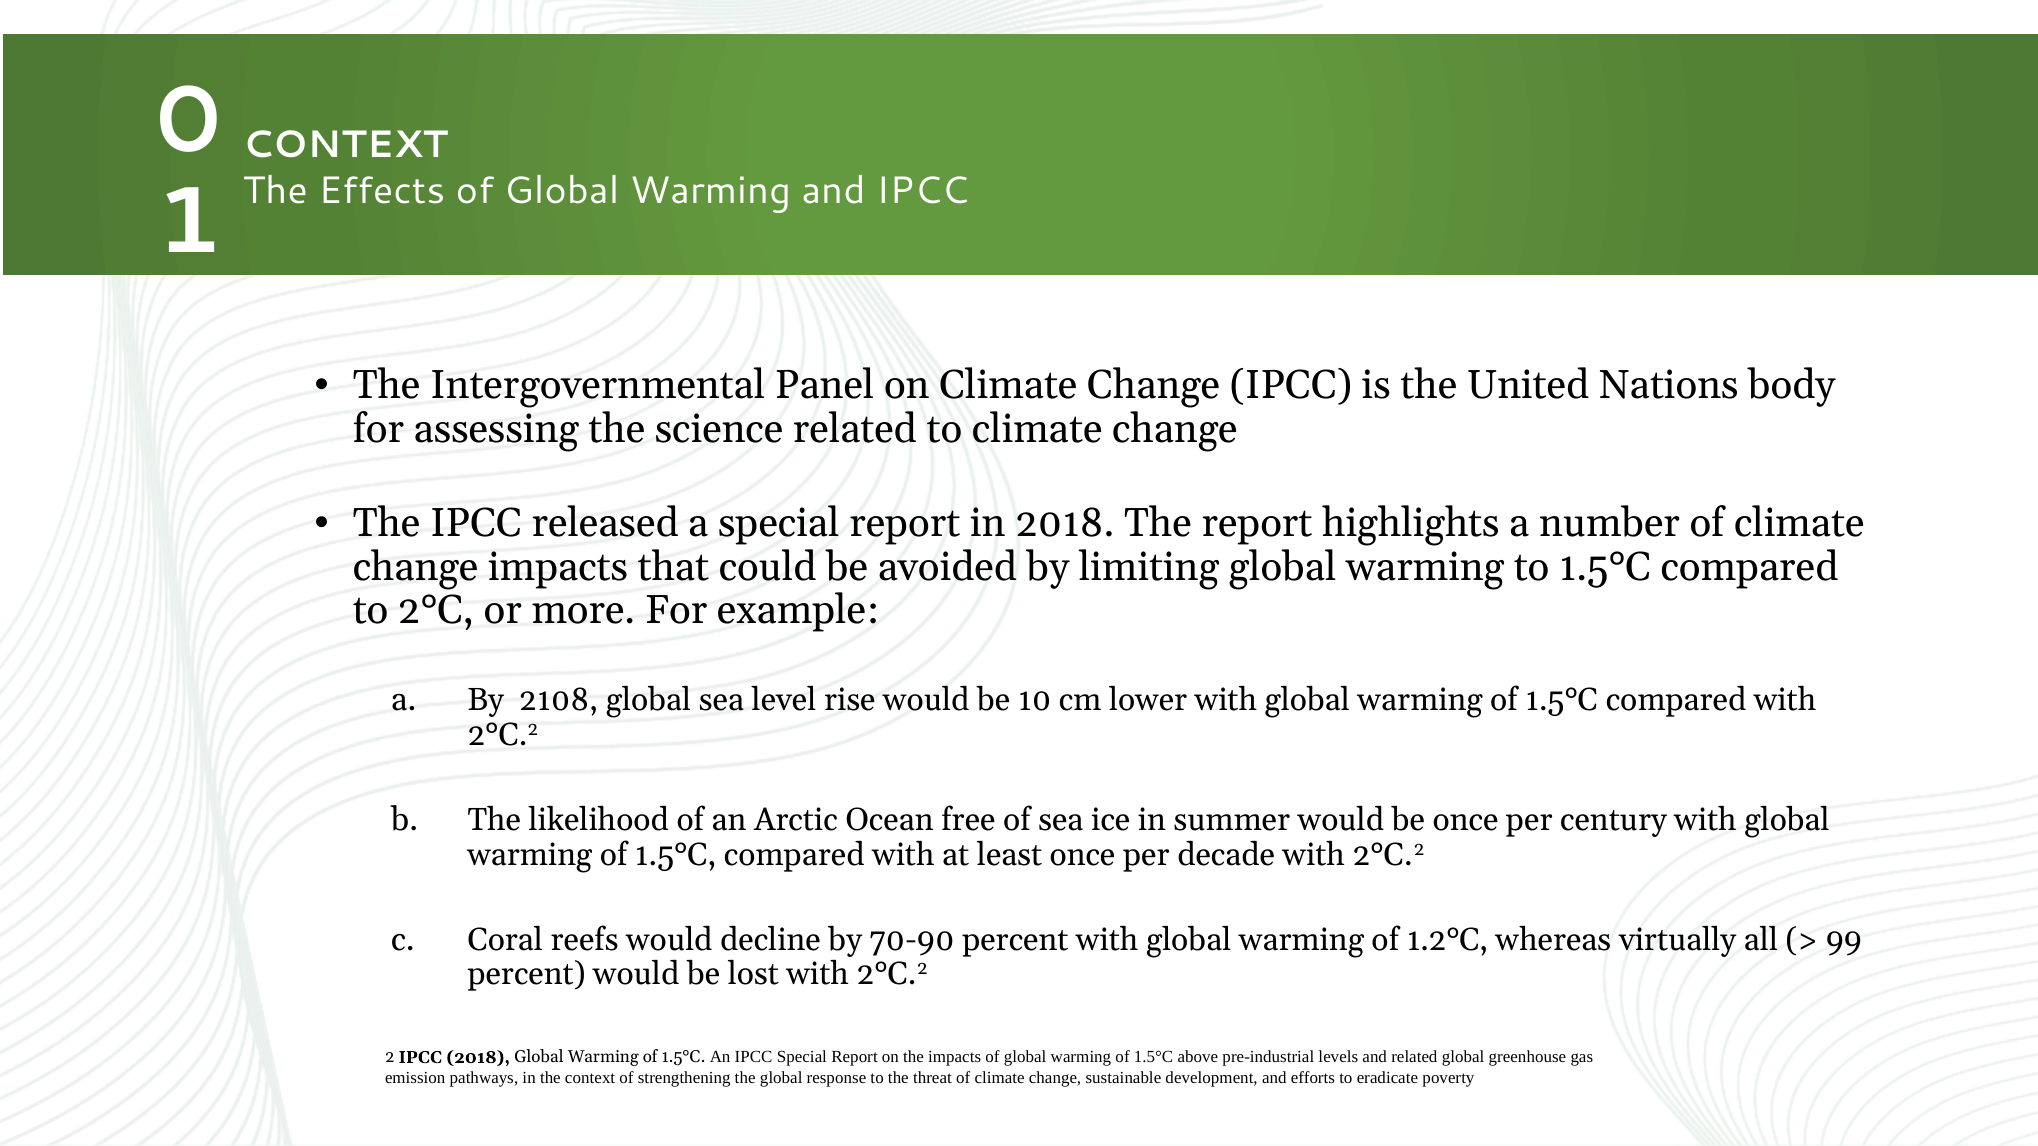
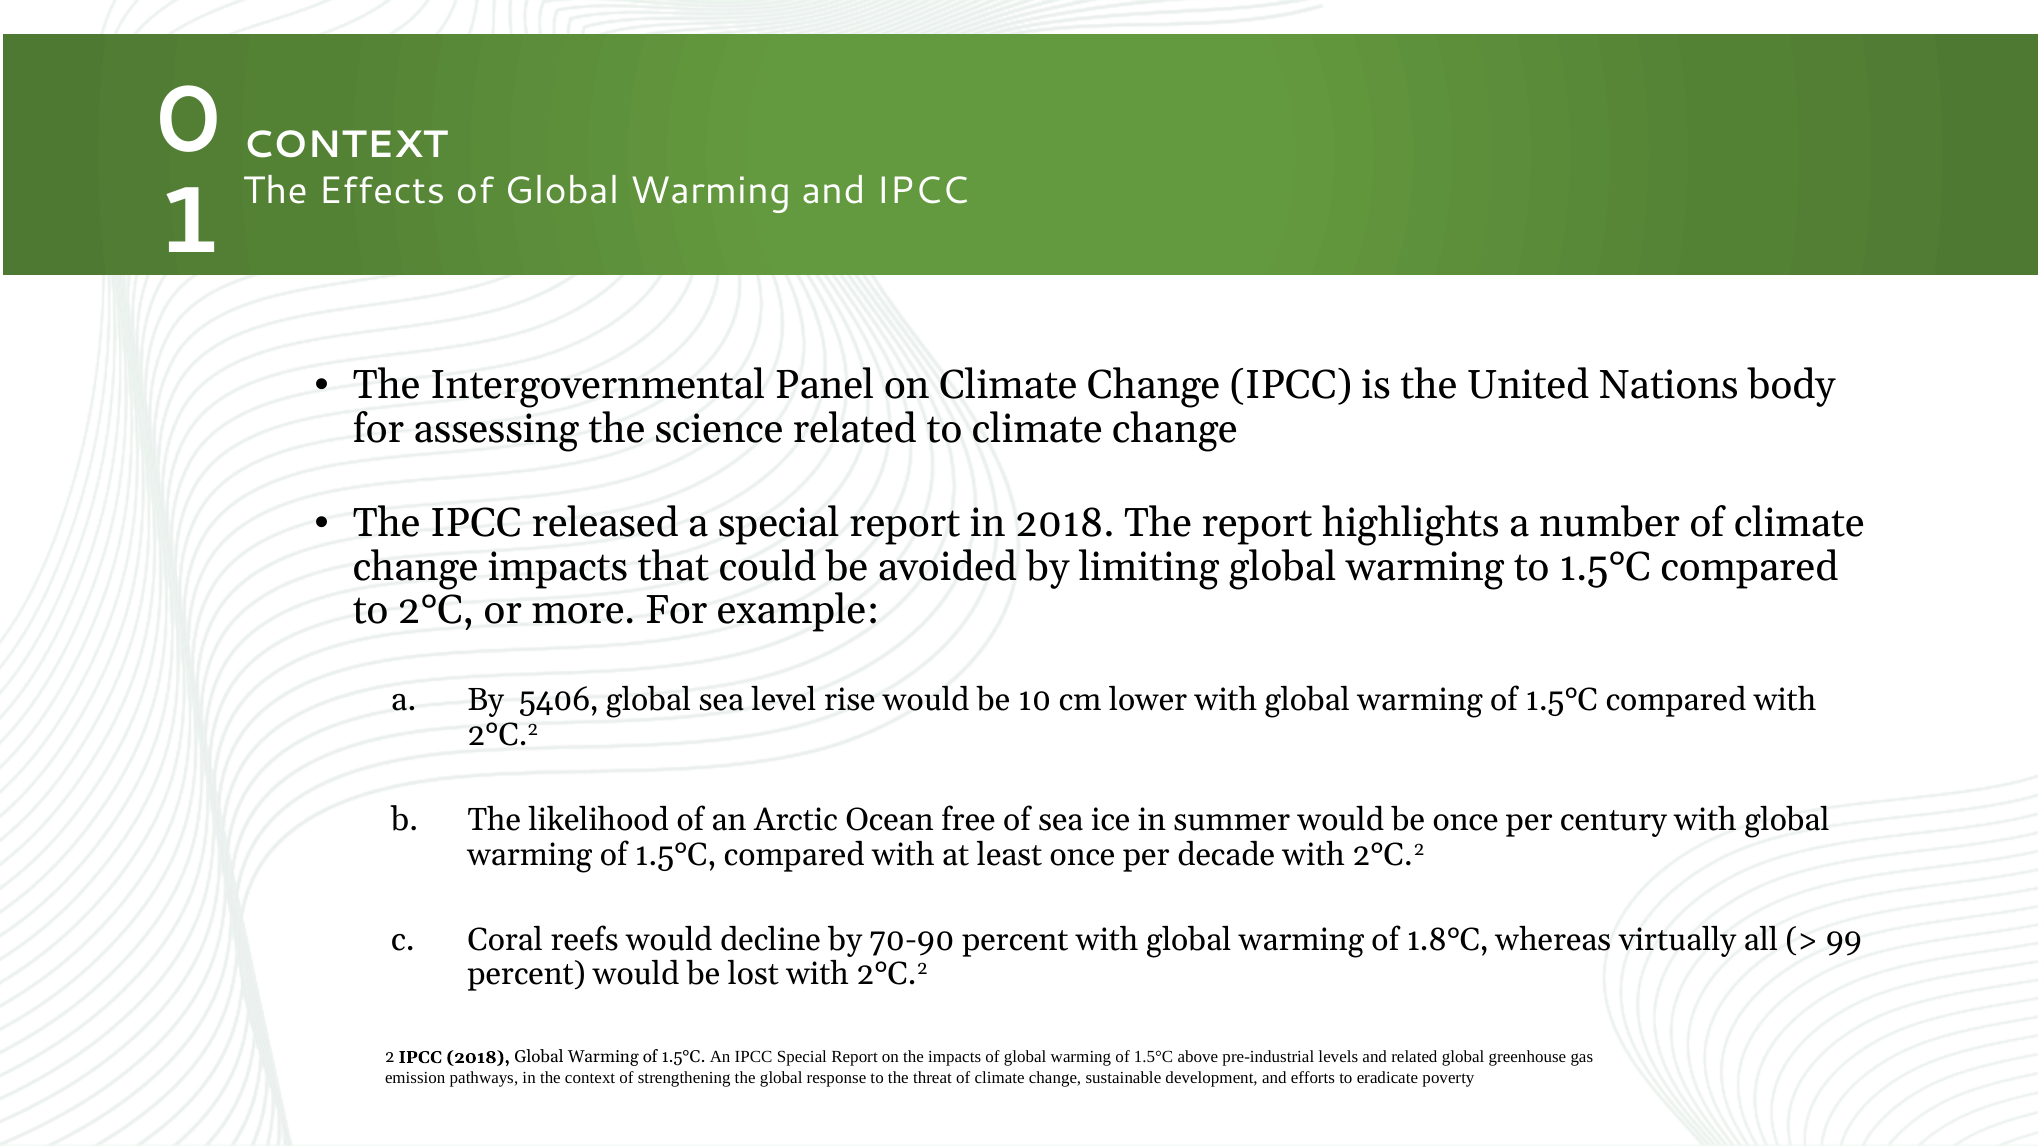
2108: 2108 -> 5406
1.2°C: 1.2°C -> 1.8°C
